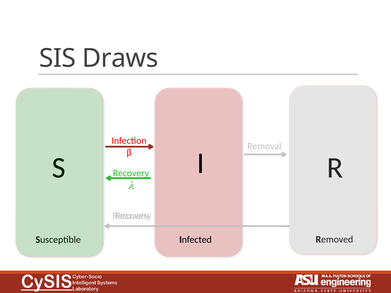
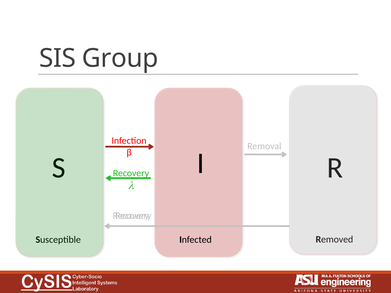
Draws: Draws -> Group
